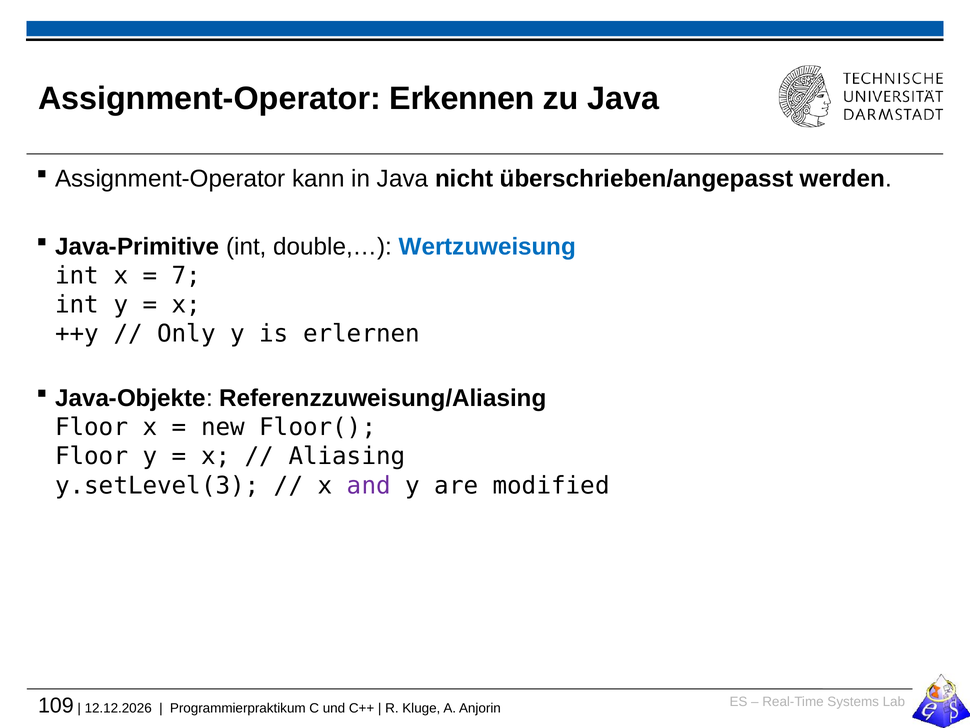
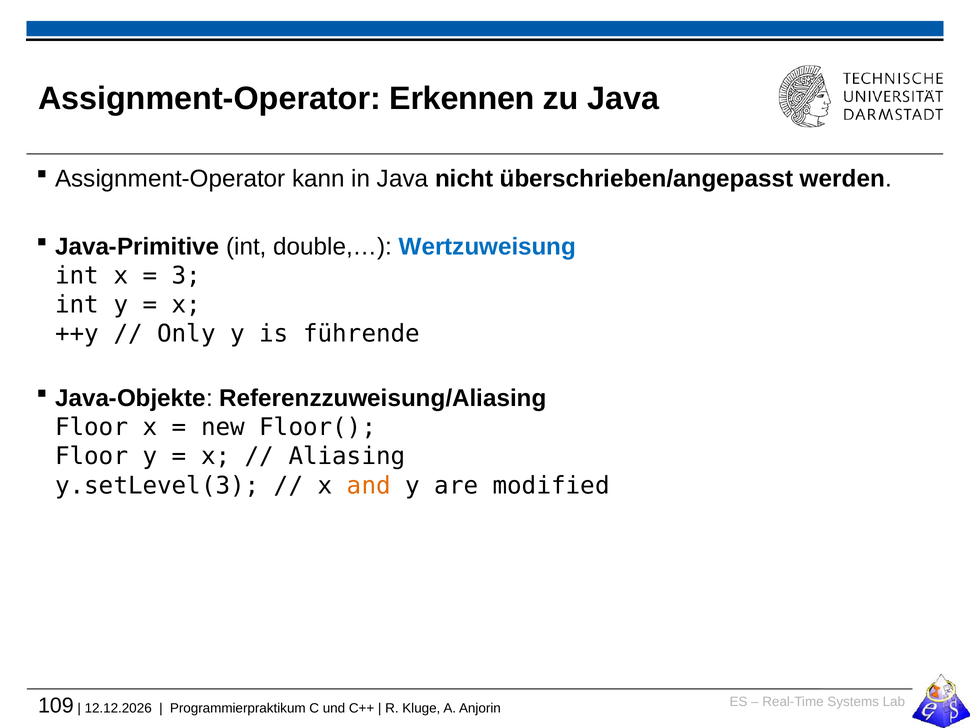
7: 7 -> 3
erlernen: erlernen -> führende
and colour: purple -> orange
